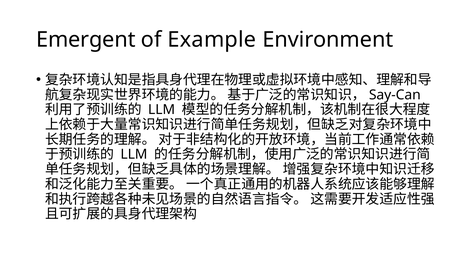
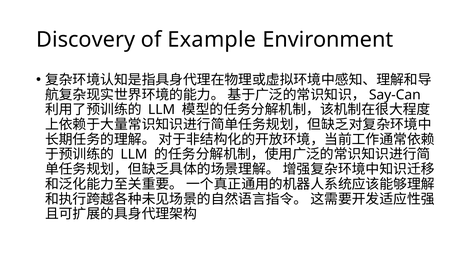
Emergent: Emergent -> Discovery
